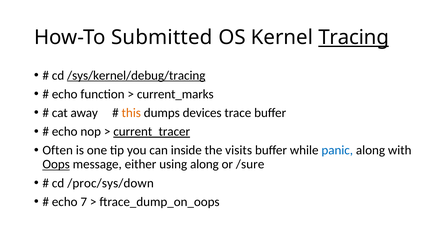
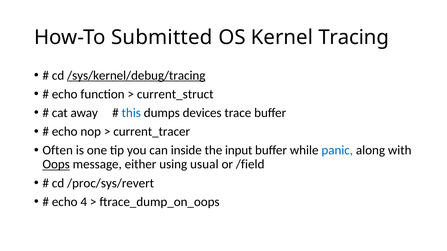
Tracing underline: present -> none
current_marks: current_marks -> current_struct
this colour: orange -> blue
current_tracer underline: present -> none
visits: visits -> input
using along: along -> usual
/sure: /sure -> /field
/proc/sys/down: /proc/sys/down -> /proc/sys/revert
7: 7 -> 4
